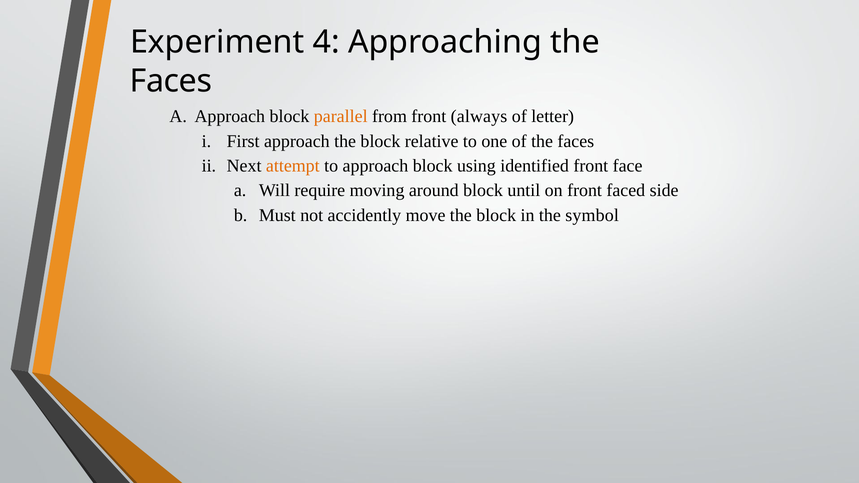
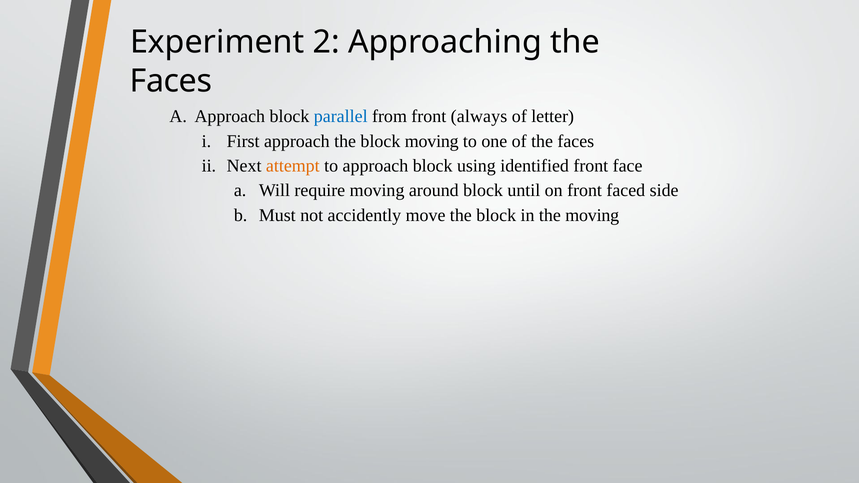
4: 4 -> 2
parallel colour: orange -> blue
block relative: relative -> moving
the symbol: symbol -> moving
